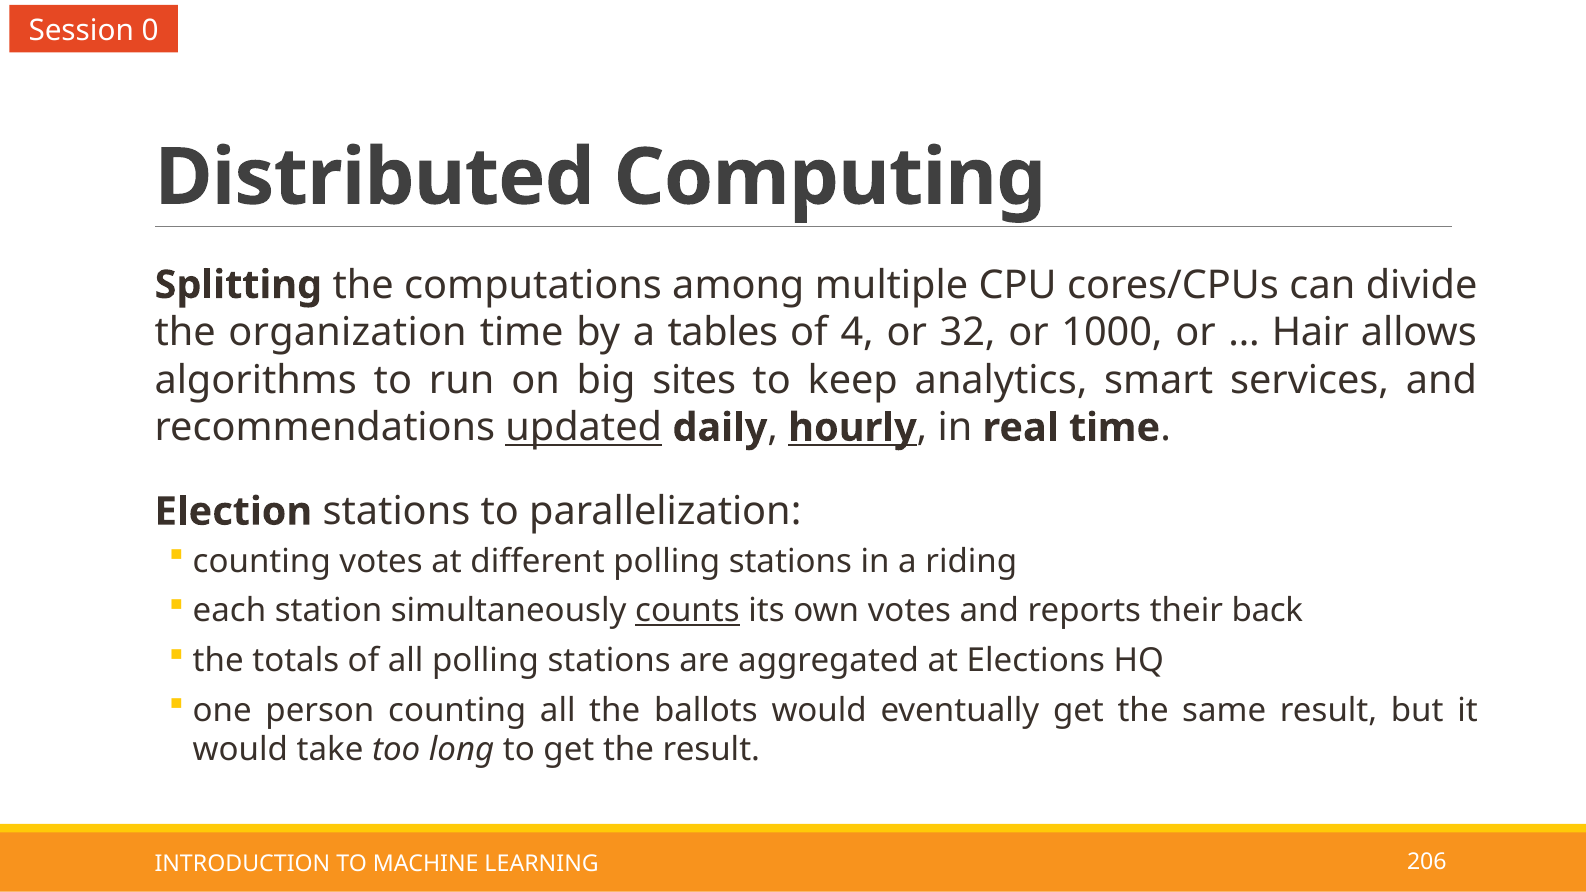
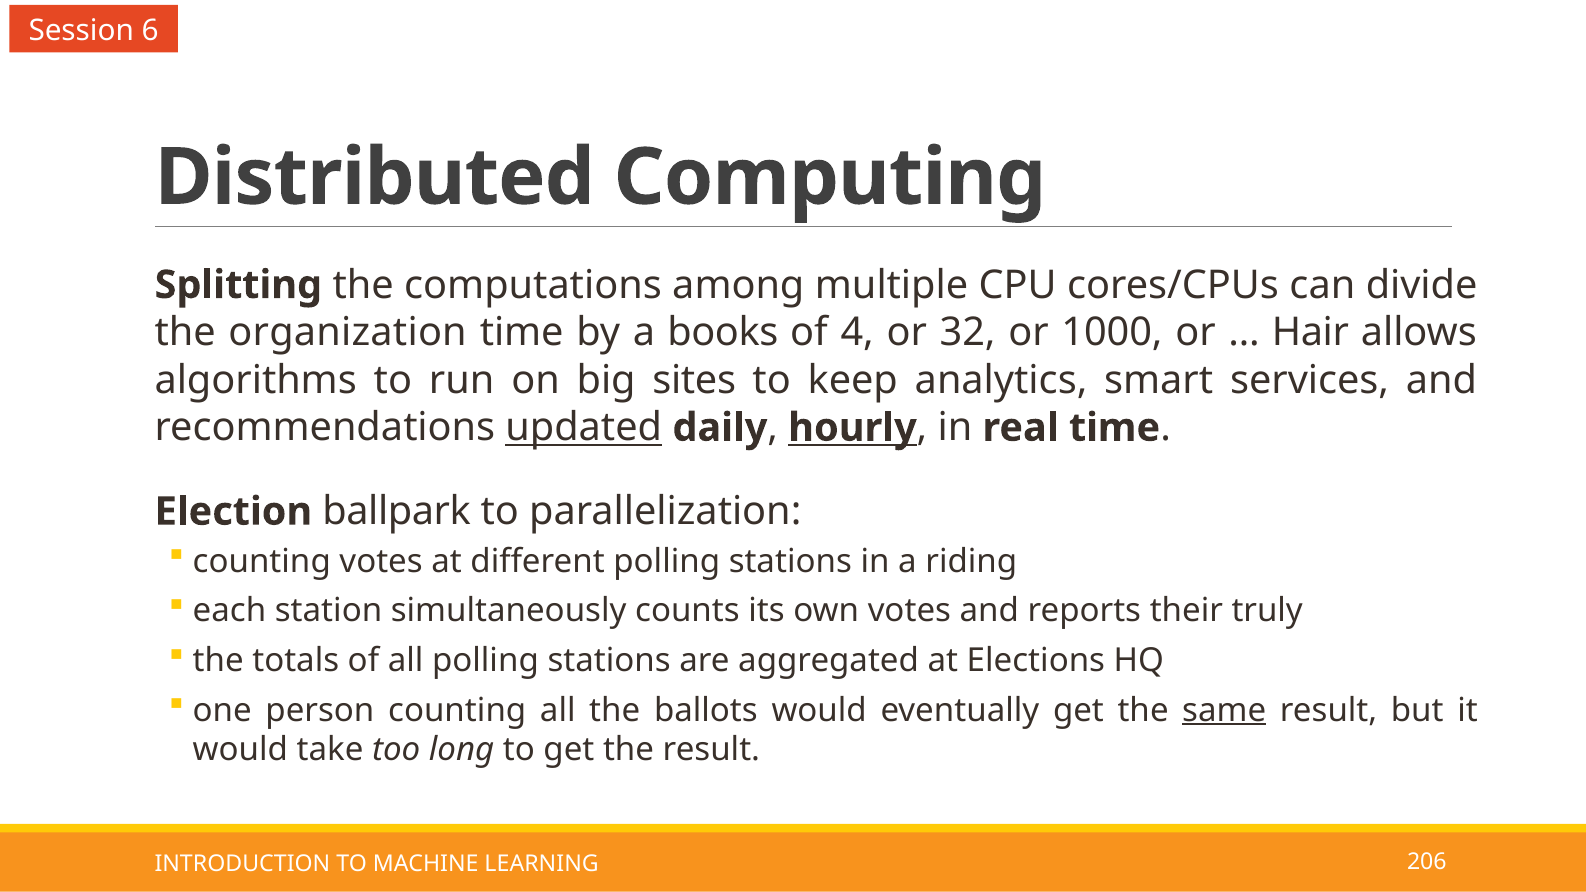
0: 0 -> 6
tables: tables -> books
Election stations: stations -> ballpark
counts underline: present -> none
back: back -> truly
same underline: none -> present
